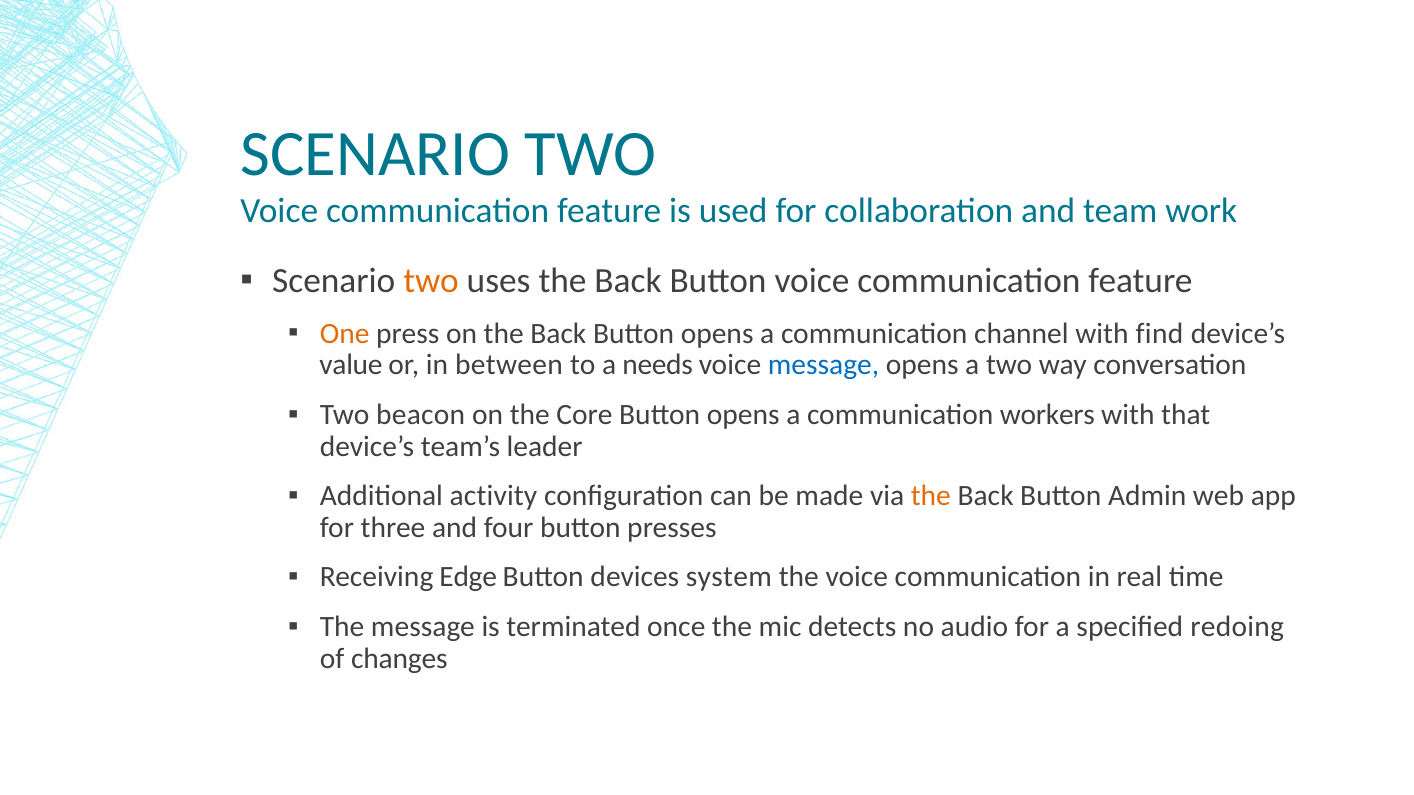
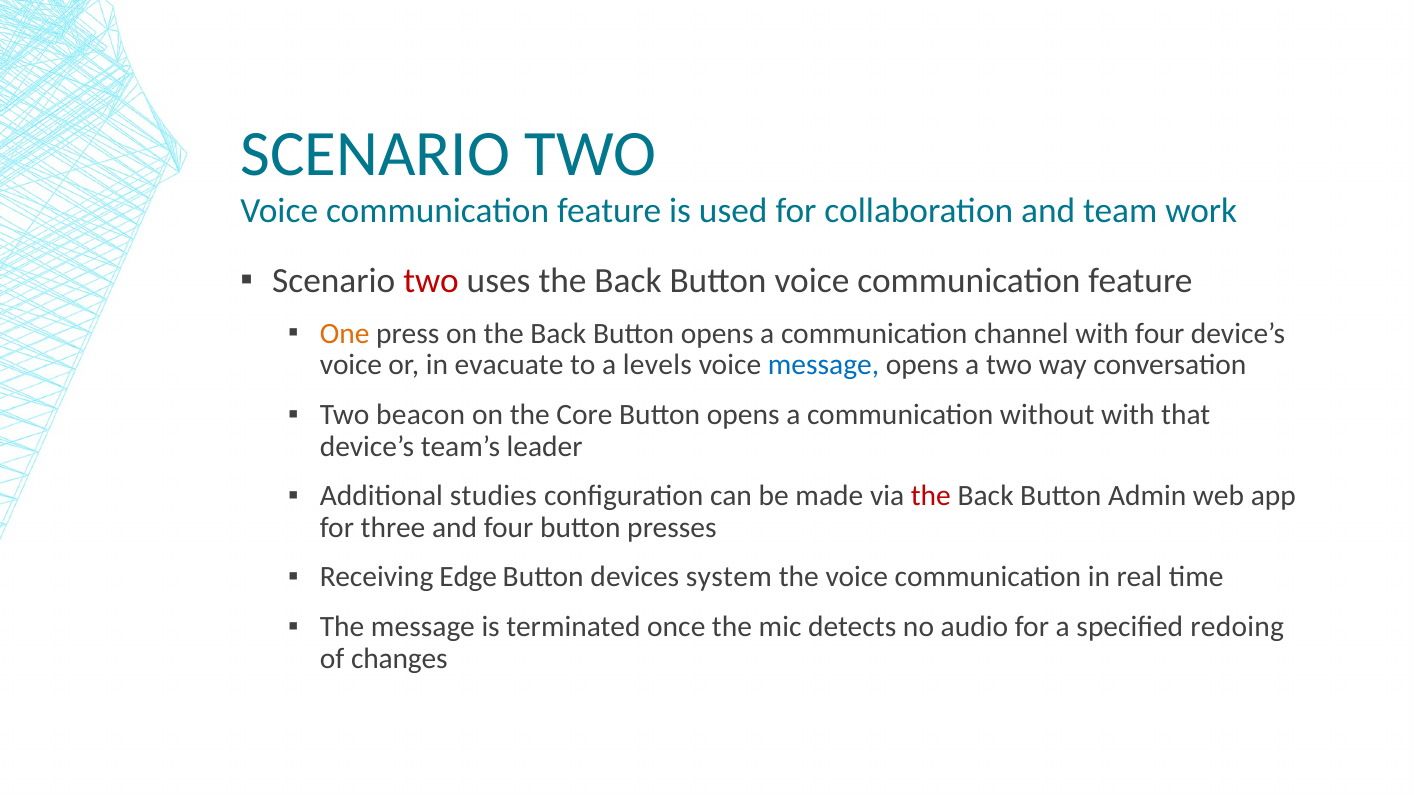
two at (431, 281) colour: orange -> red
with find: find -> four
value at (351, 365): value -> voice
between: between -> evacuate
needs: needs -> levels
workers: workers -> without
activity: activity -> studies
the at (931, 496) colour: orange -> red
